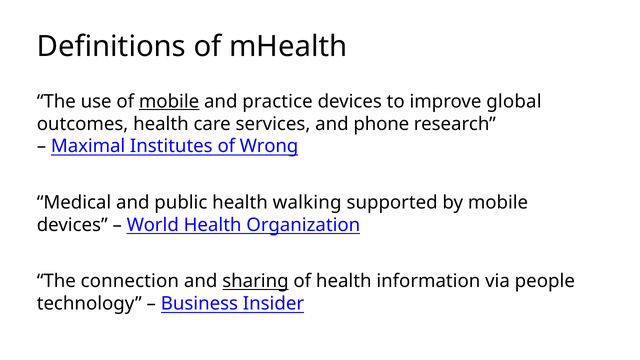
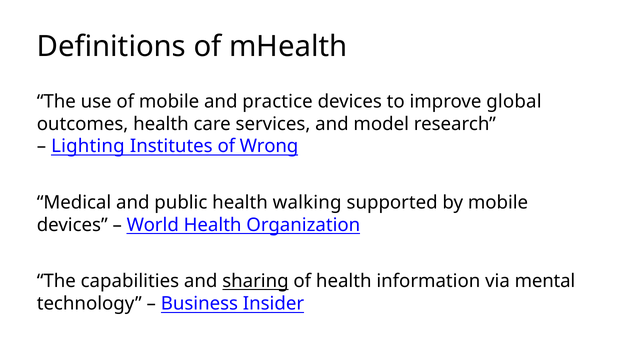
mobile at (169, 101) underline: present -> none
phone: phone -> model
Maximal: Maximal -> Lighting
connection: connection -> capabilities
people: people -> mental
